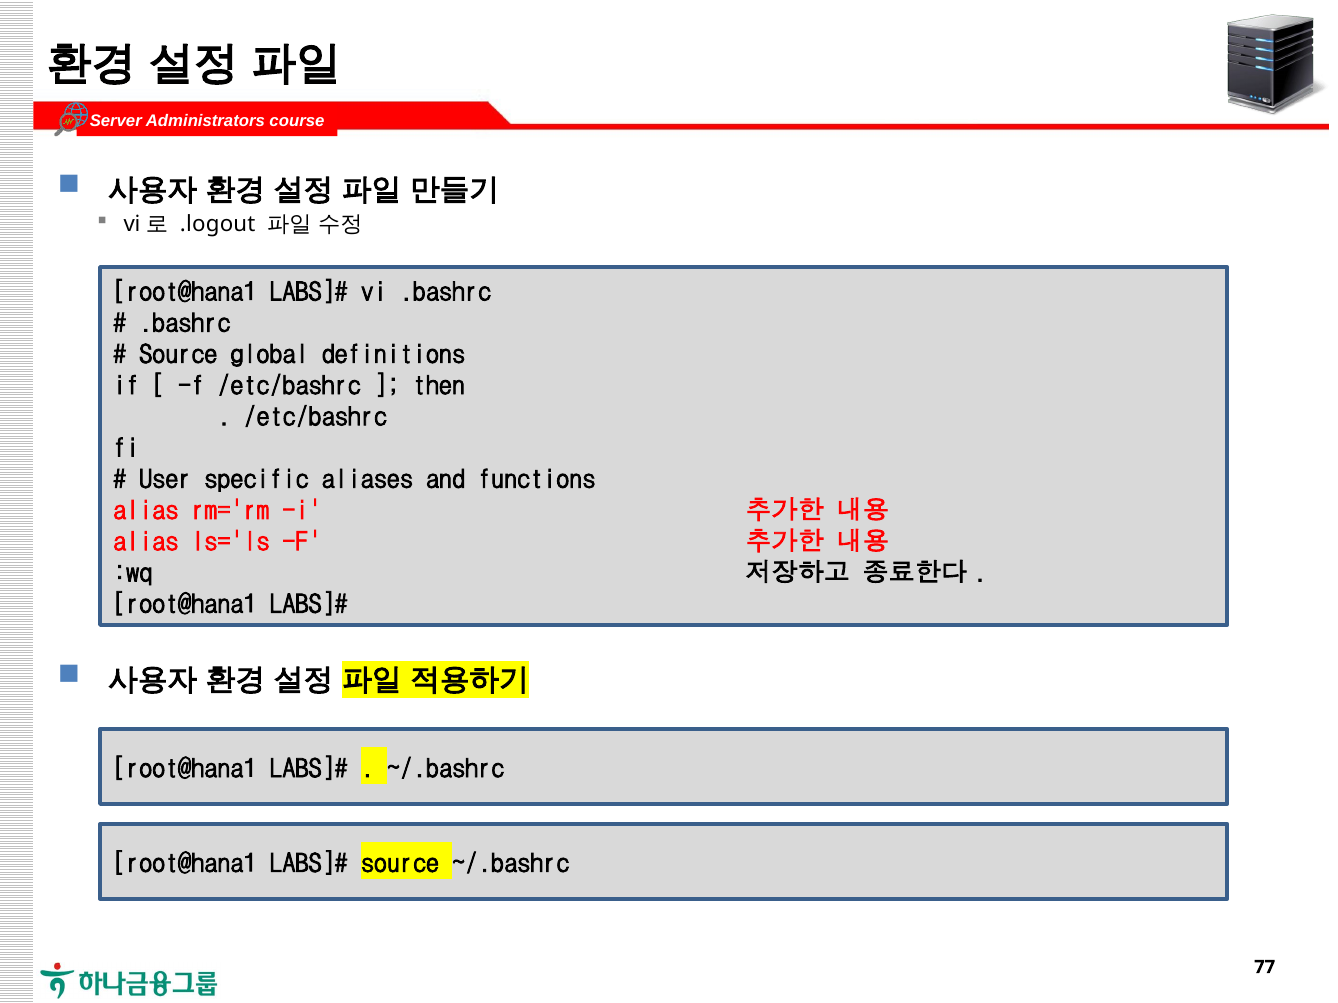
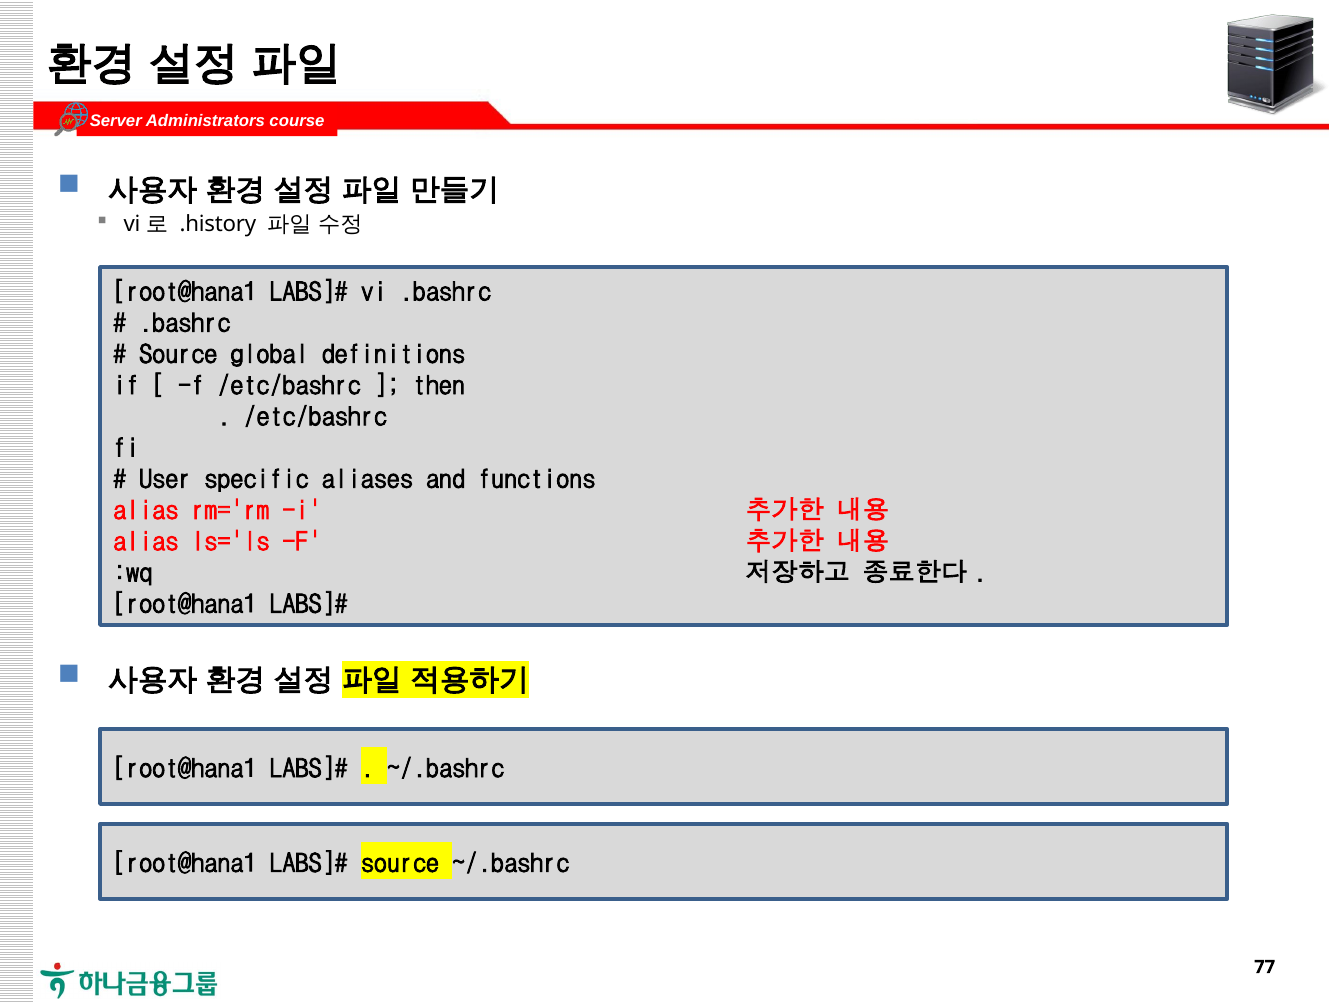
.logout: .logout -> .history
